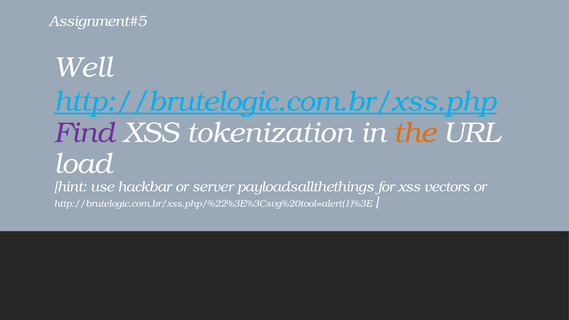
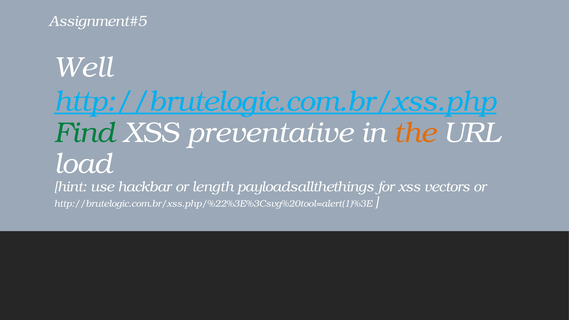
Find colour: purple -> green
tokenization: tokenization -> preventative
server: server -> length
